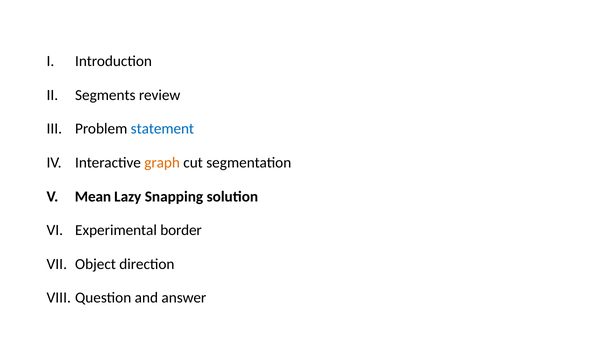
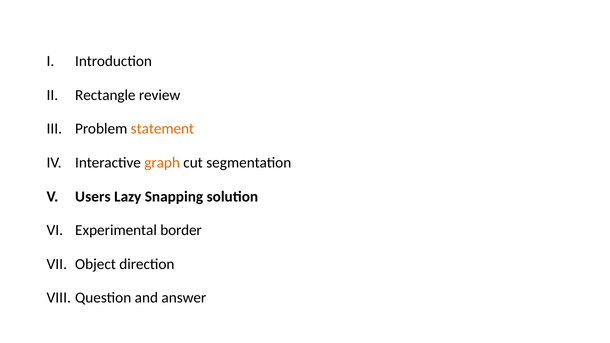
Segments: Segments -> Rectangle
statement colour: blue -> orange
Mean: Mean -> Users
